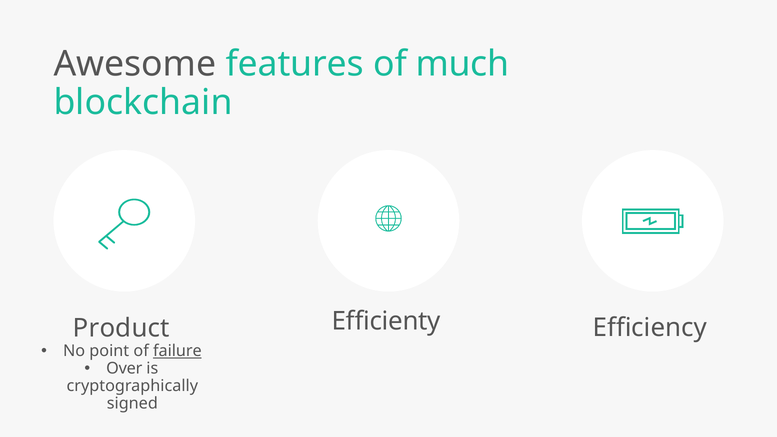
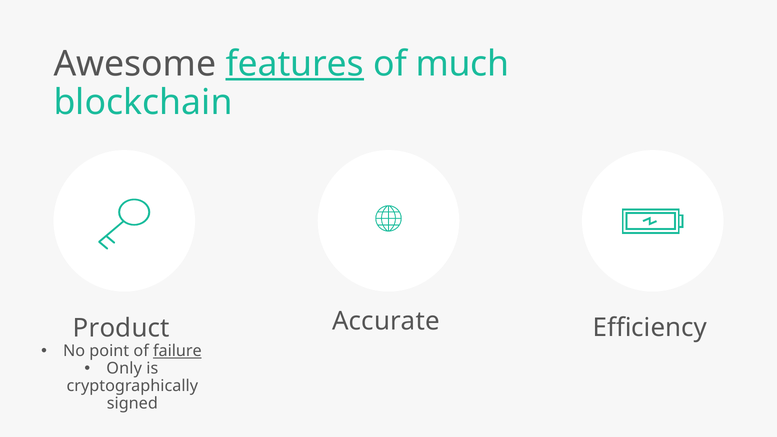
features underline: none -> present
Efficienty: Efficienty -> Accurate
Over: Over -> Only
